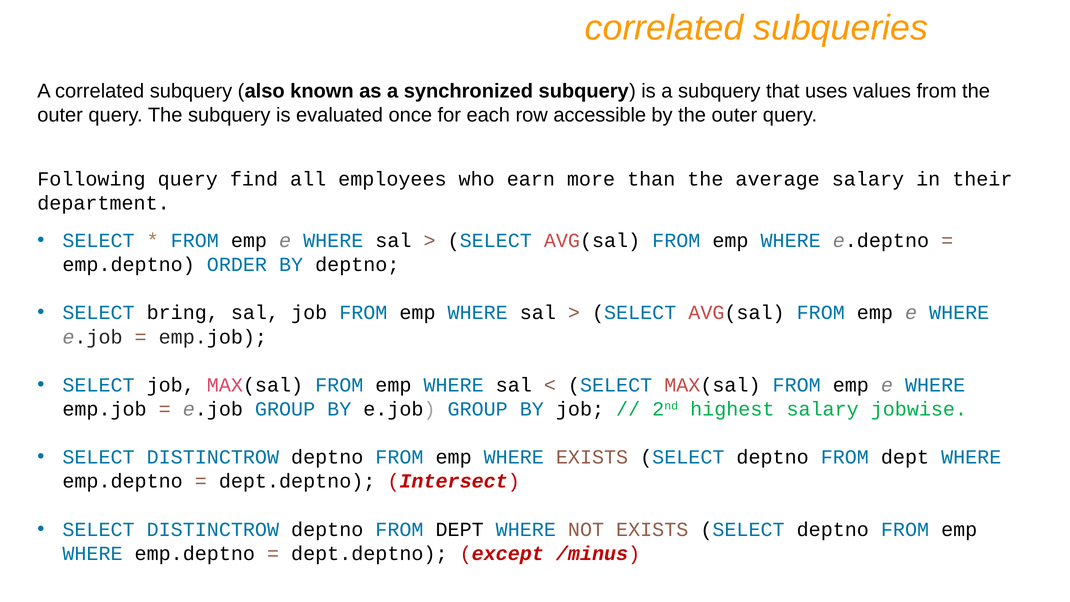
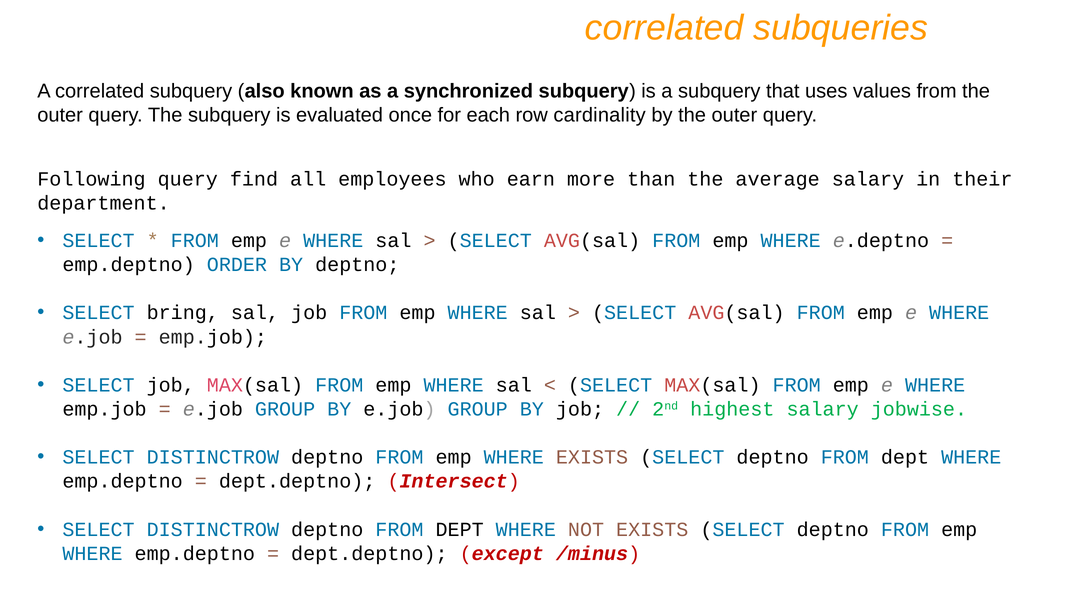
accessible: accessible -> cardinality
